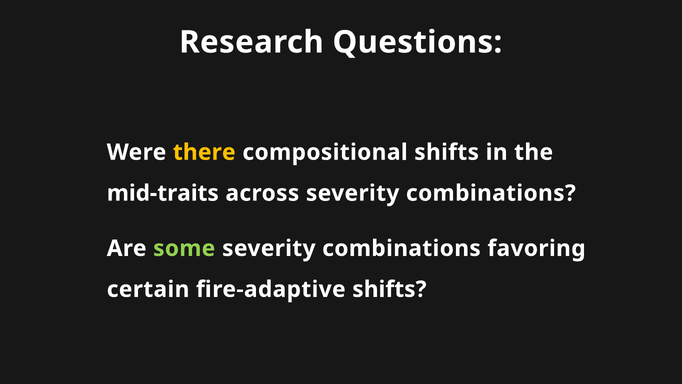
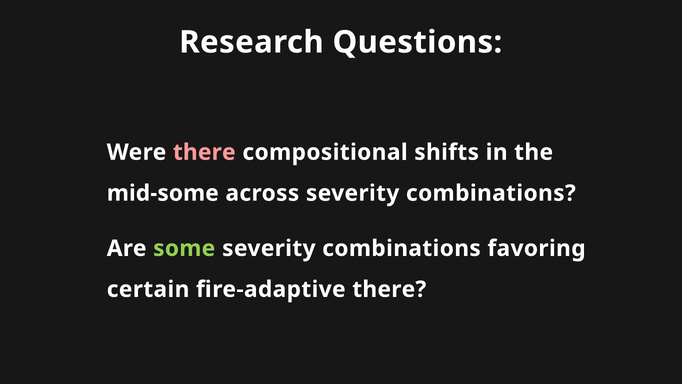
there at (204, 152) colour: yellow -> pink
mid-traits: mid-traits -> mid-some
fire-adaptive shifts: shifts -> there
